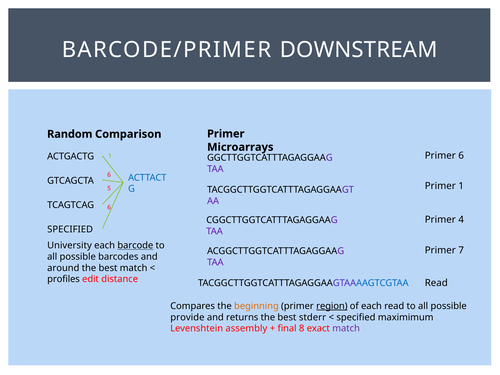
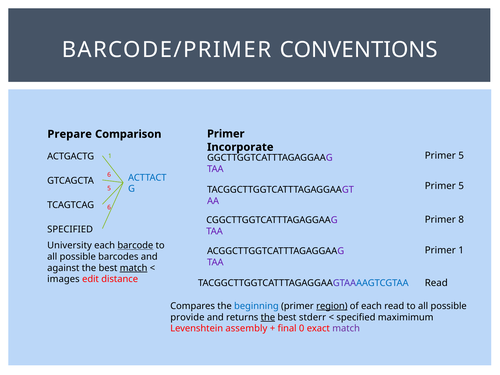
DOWNSTREAM: DOWNSTREAM -> CONVENTIONS
Random: Random -> Prepare
Microarrays: Microarrays -> Incorporate
6 at (461, 156): 6 -> 5
1 at (461, 186): 1 -> 5
4: 4 -> 8
Primer 7: 7 -> 1
around: around -> against
match at (134, 268) underline: none -> present
profiles: profiles -> images
beginning colour: orange -> blue
the at (268, 317) underline: none -> present
8: 8 -> 0
